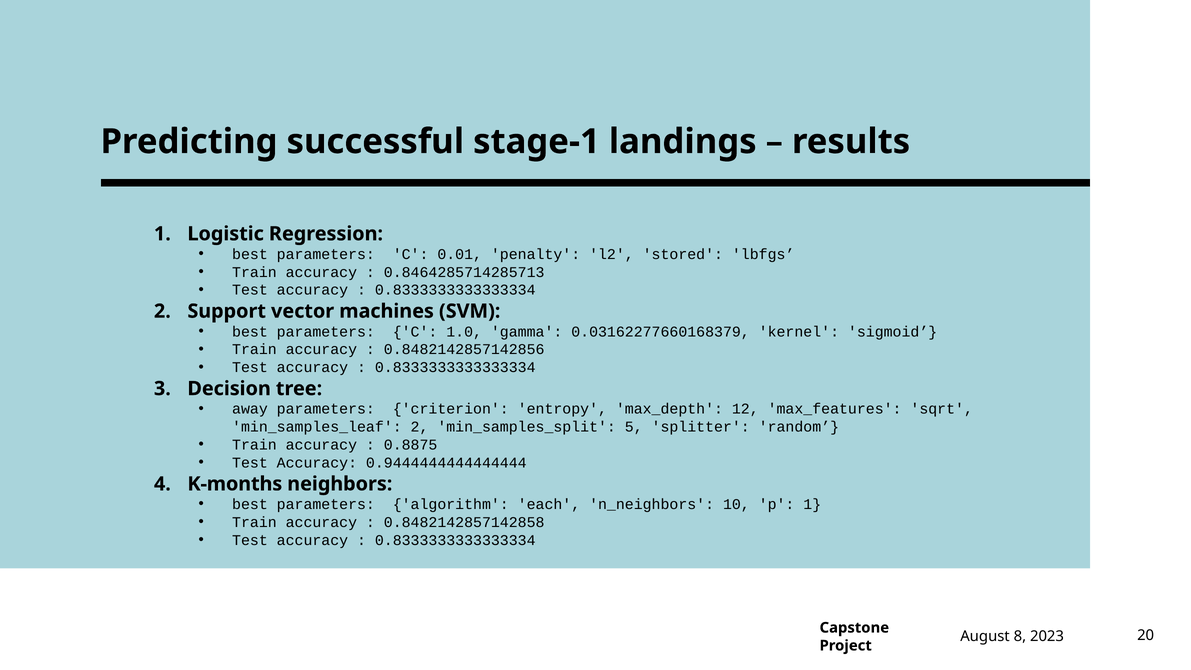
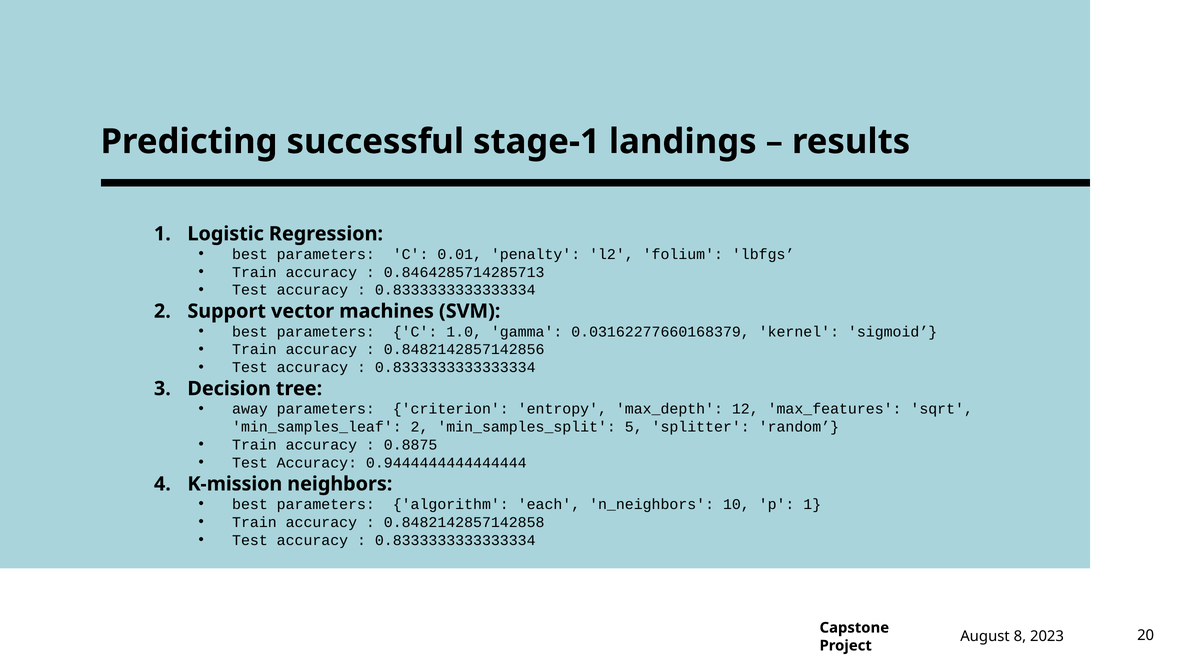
stored: stored -> folium
K-months: K-months -> K-mission
